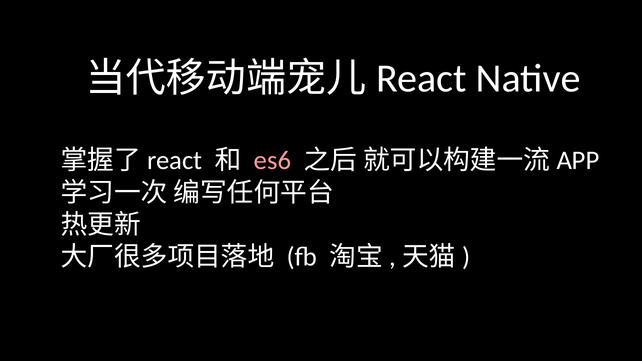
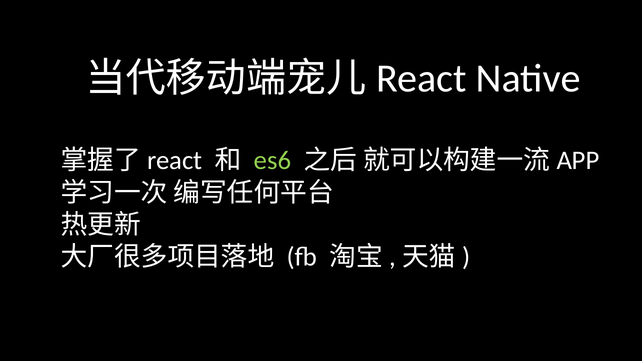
es6 colour: pink -> light green
